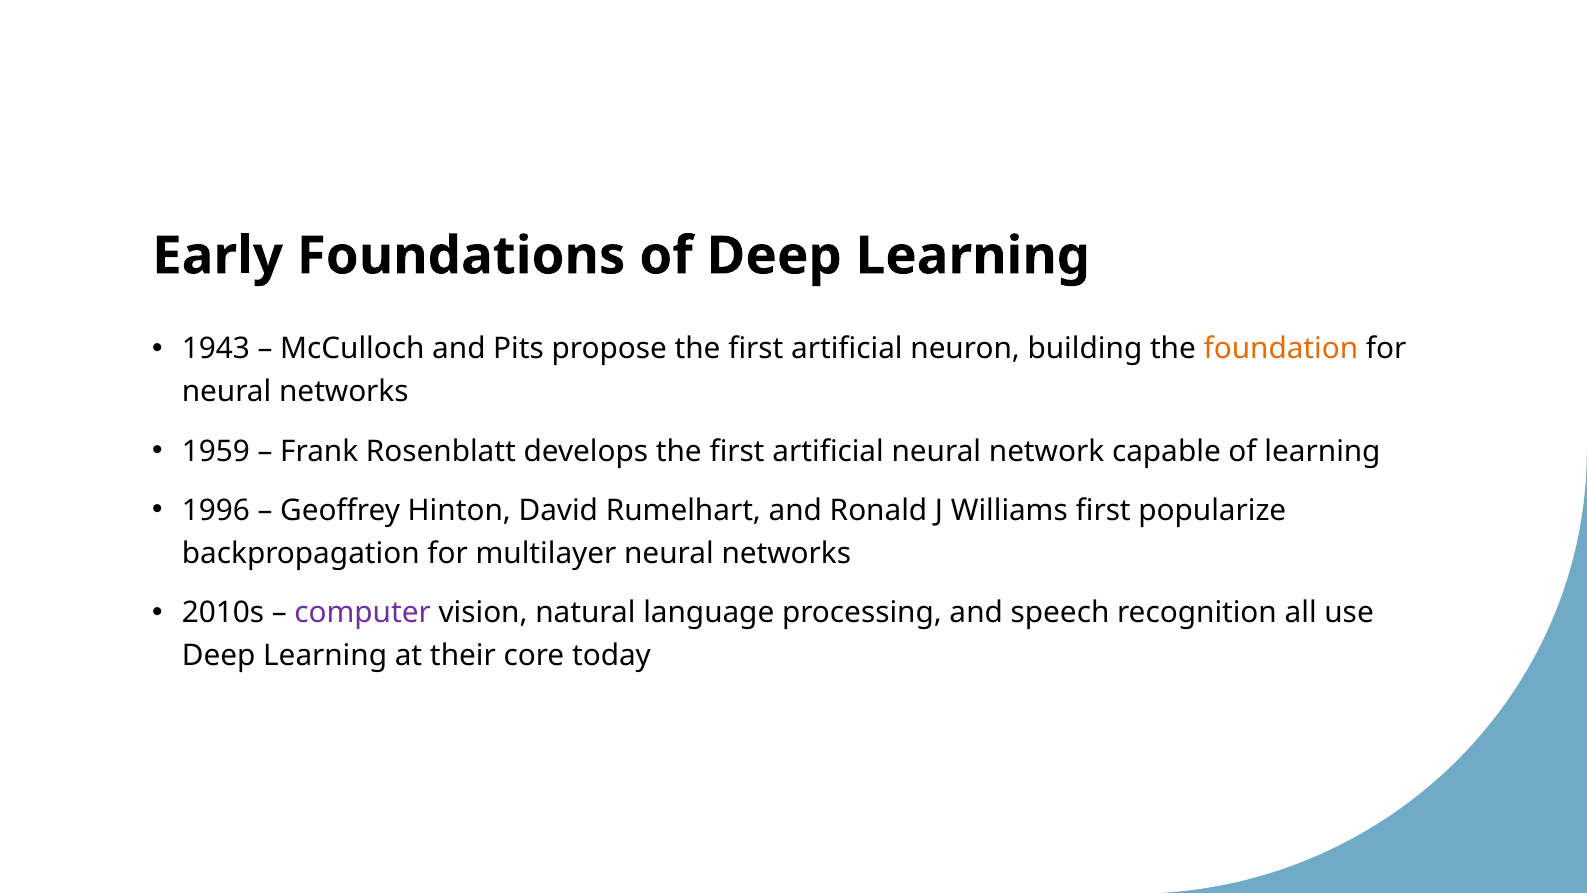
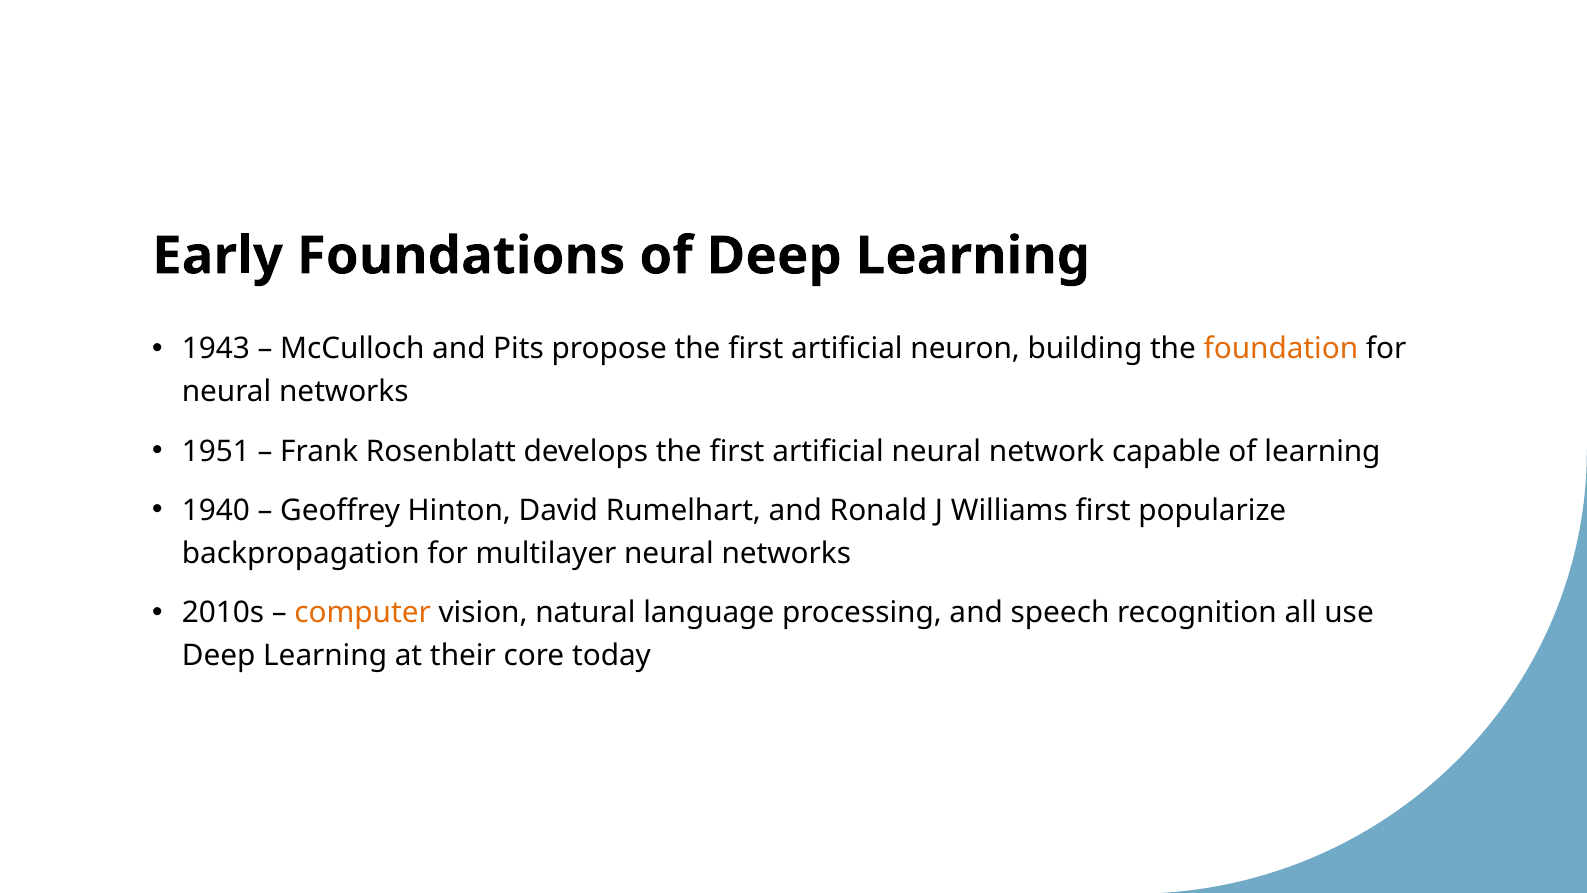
1959: 1959 -> 1951
1996: 1996 -> 1940
computer colour: purple -> orange
